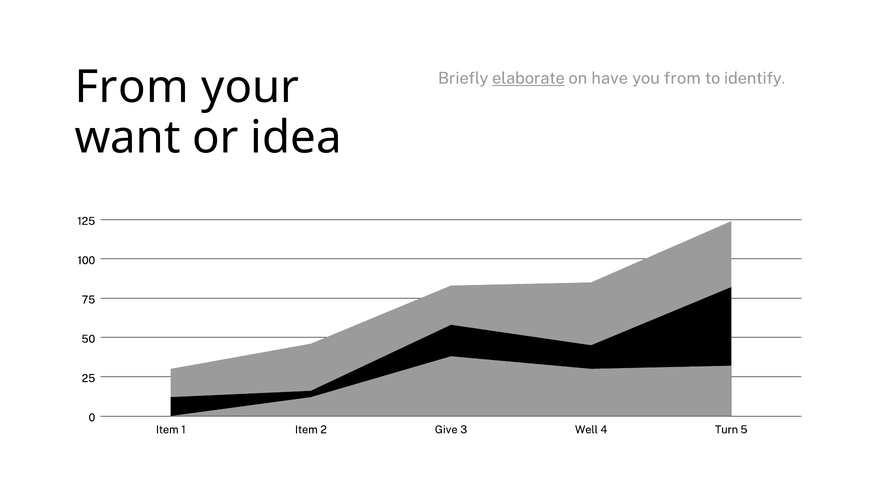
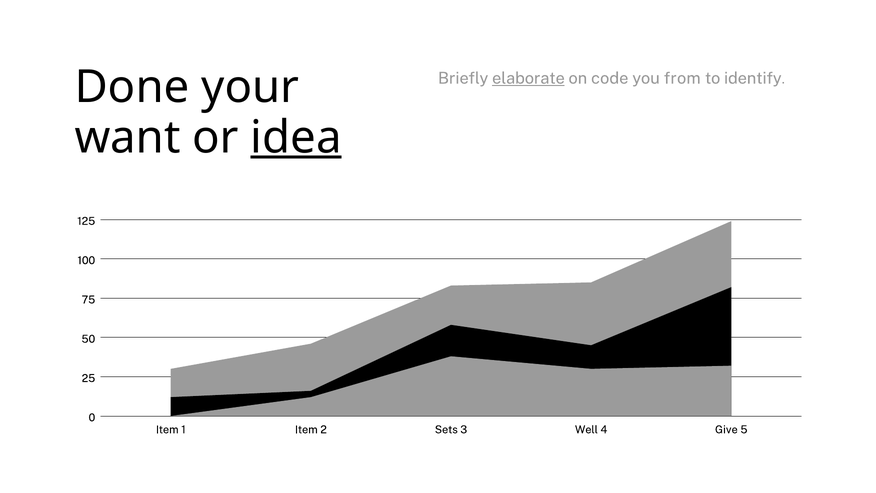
have: have -> code
From at (132, 87): From -> Done
idea underline: none -> present
Give: Give -> Sets
Turn: Turn -> Give
